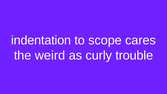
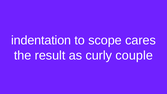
weird: weird -> result
trouble: trouble -> couple
